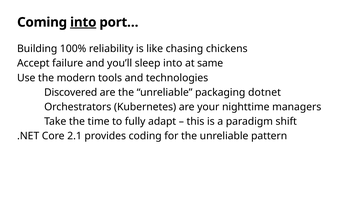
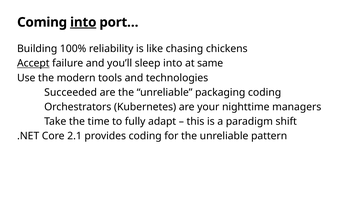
Accept underline: none -> present
Discovered: Discovered -> Succeeded
packaging dotnet: dotnet -> coding
